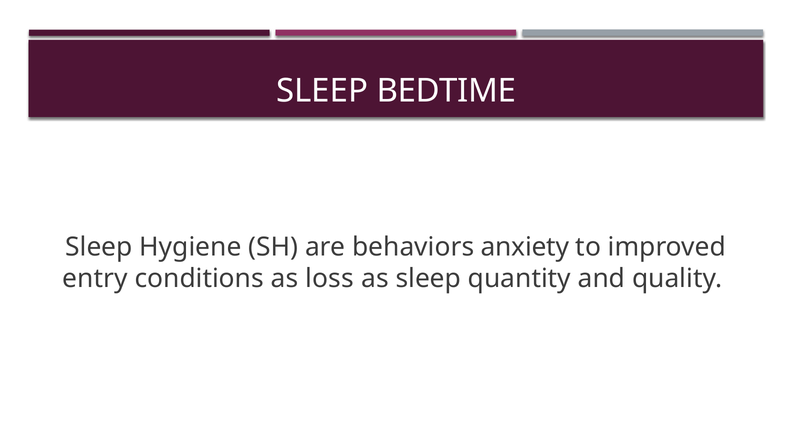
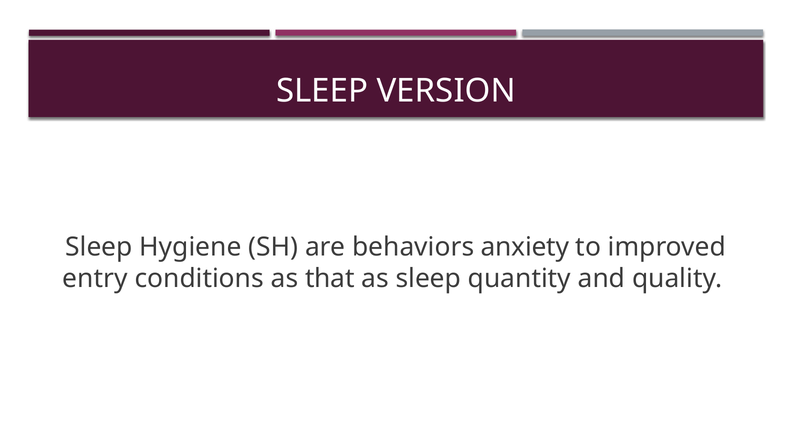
BEDTIME: BEDTIME -> VERSION
loss: loss -> that
